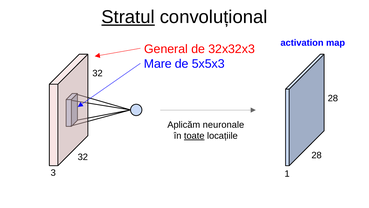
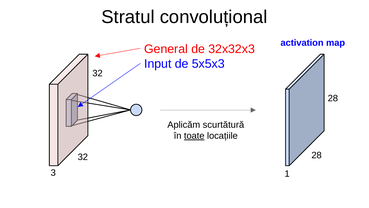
Stratul underline: present -> none
Mare: Mare -> Input
neuronale: neuronale -> scurtătură
